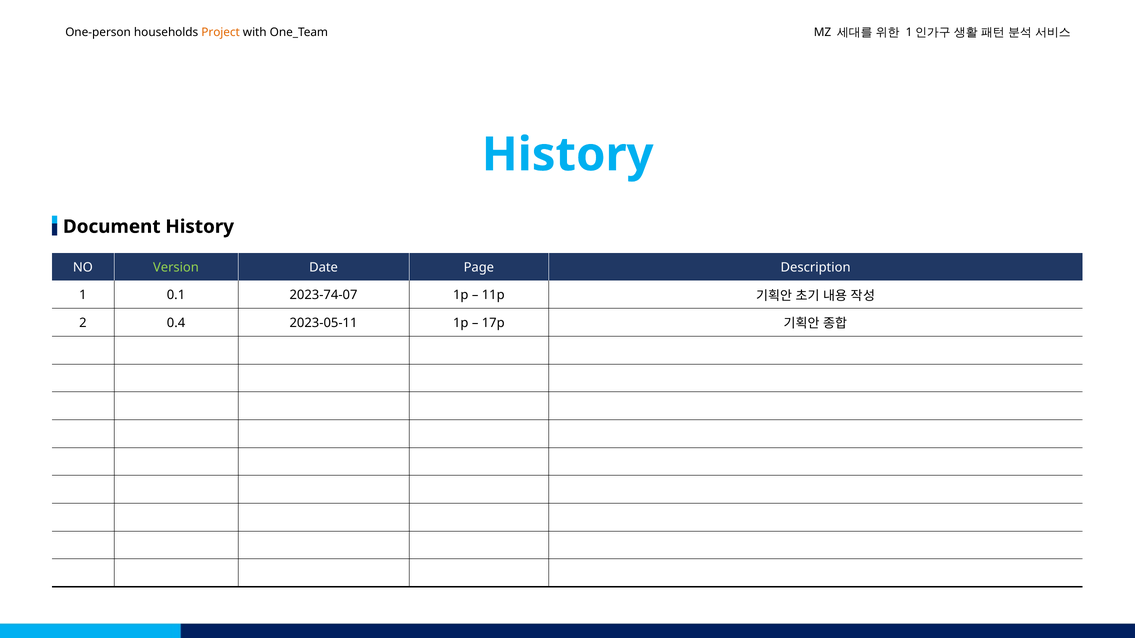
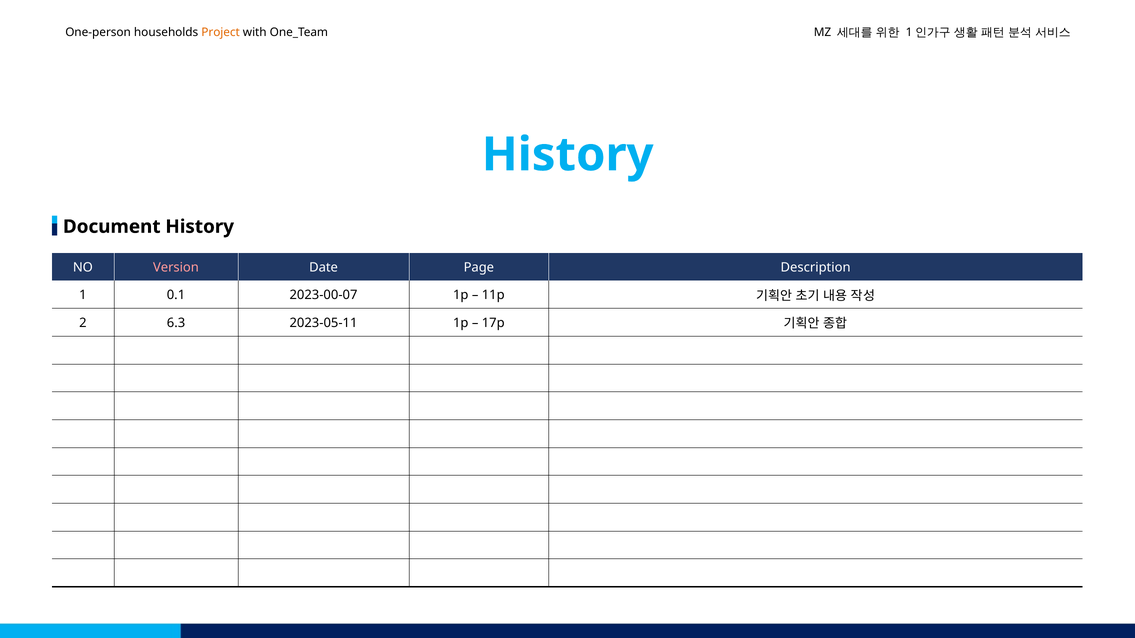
Version colour: light green -> pink
2023-74-07: 2023-74-07 -> 2023-00-07
0.4: 0.4 -> 6.3
